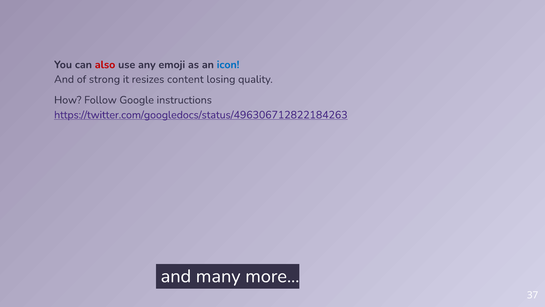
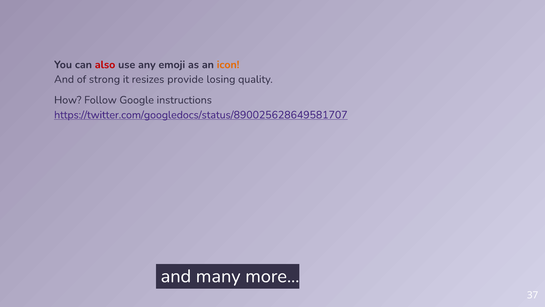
icon colour: blue -> orange
content: content -> provide
https://twitter.com/googledocs/status/496306712822184263: https://twitter.com/googledocs/status/496306712822184263 -> https://twitter.com/googledocs/status/890025628649581707
